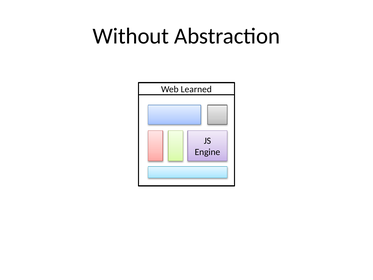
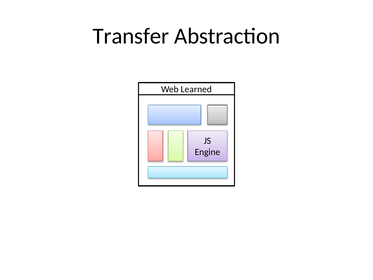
Without: Without -> Transfer
